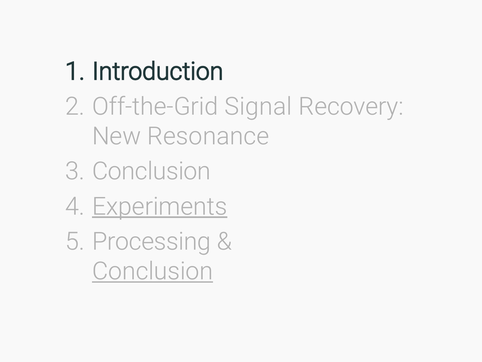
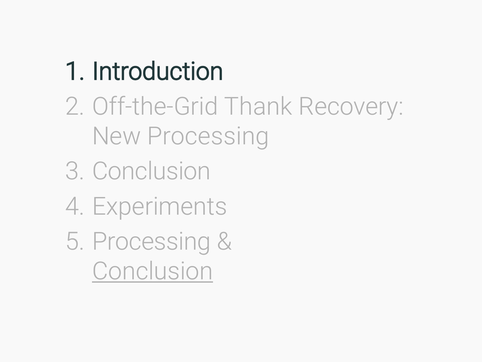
Signal: Signal -> Thank
New Resonance: Resonance -> Processing
Experiments underline: present -> none
